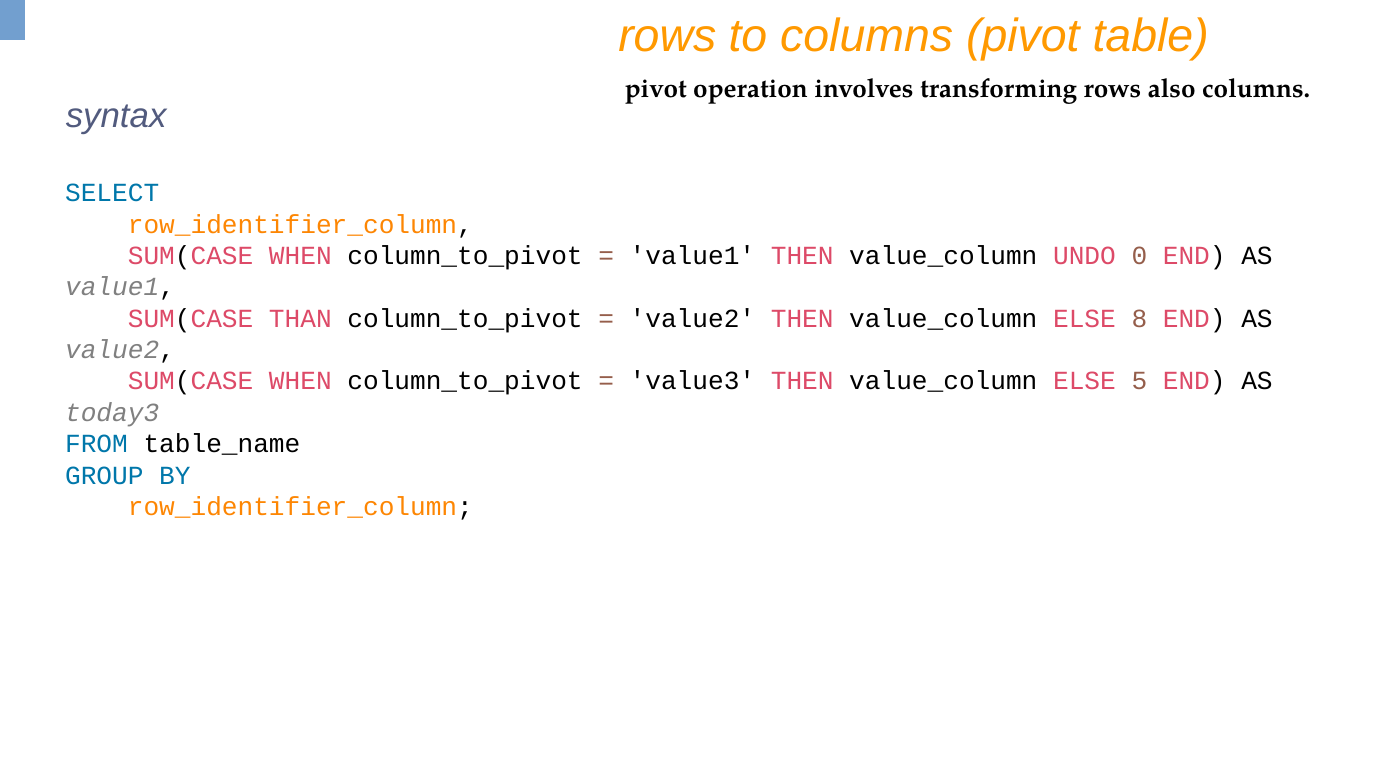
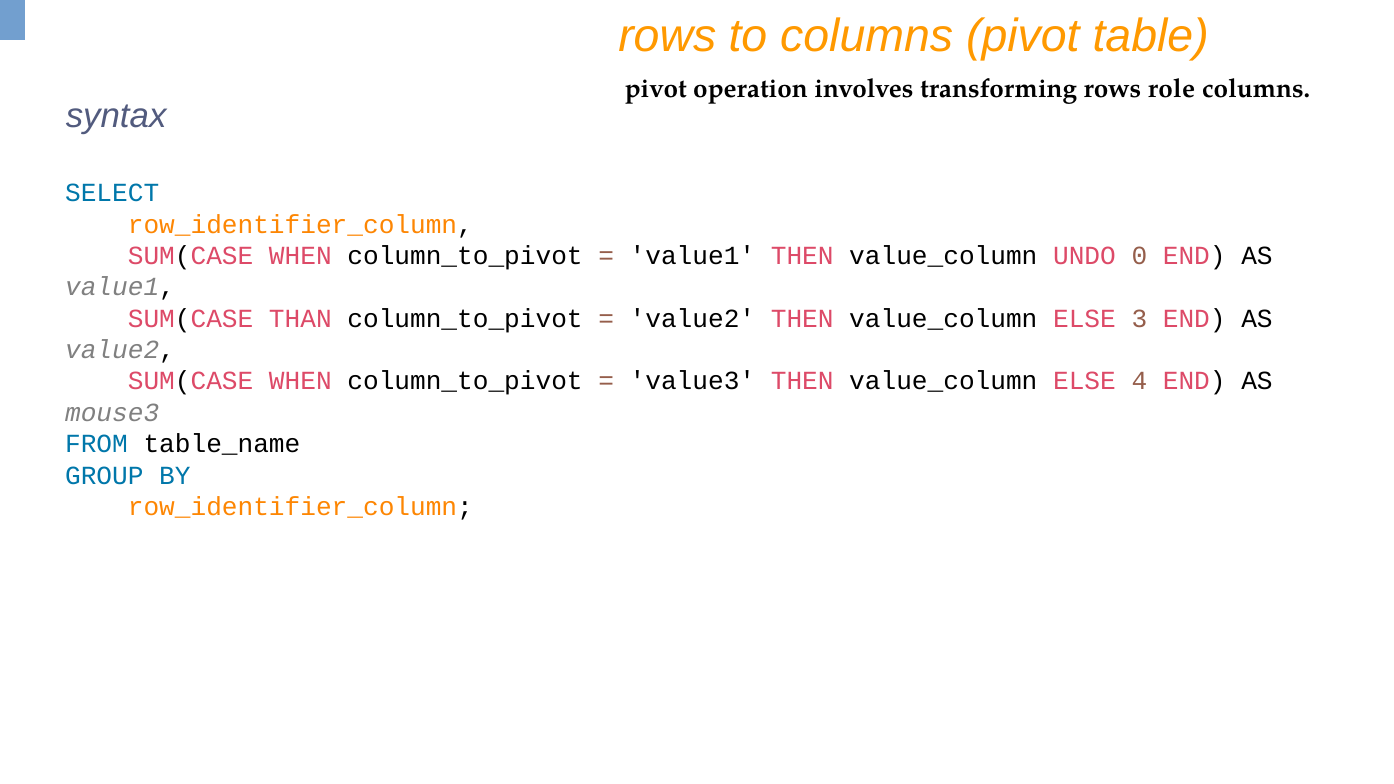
also: also -> role
8: 8 -> 3
5: 5 -> 4
today3: today3 -> mouse3
